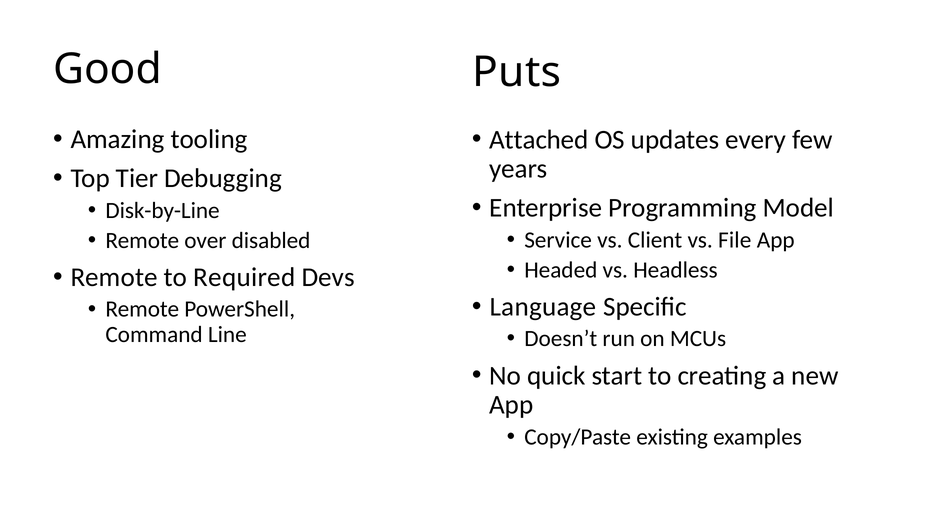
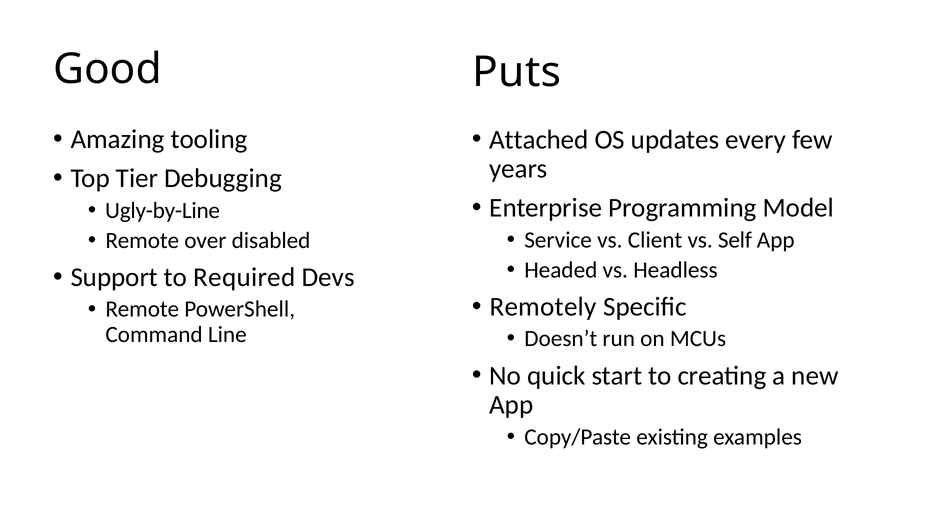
Disk-by-Line: Disk-by-Line -> Ugly-by-Line
File: File -> Self
Remote at (114, 277): Remote -> Support
Language: Language -> Remotely
